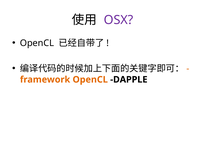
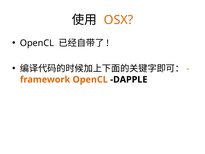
OSX colour: purple -> orange
